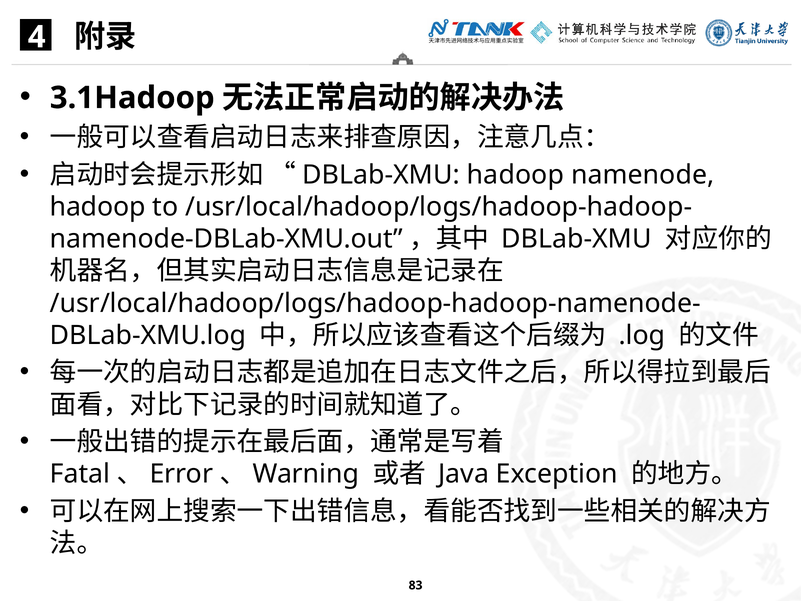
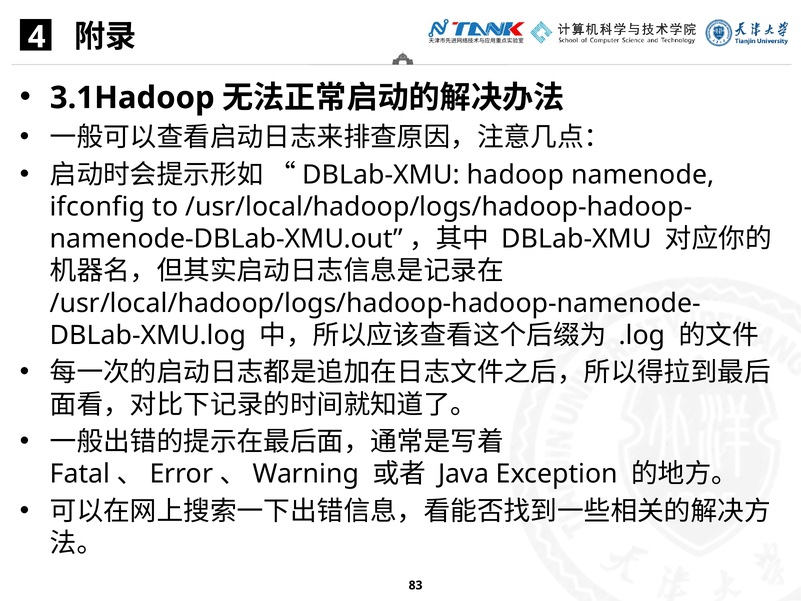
hadoop at (98, 207): hadoop -> ifconfig
